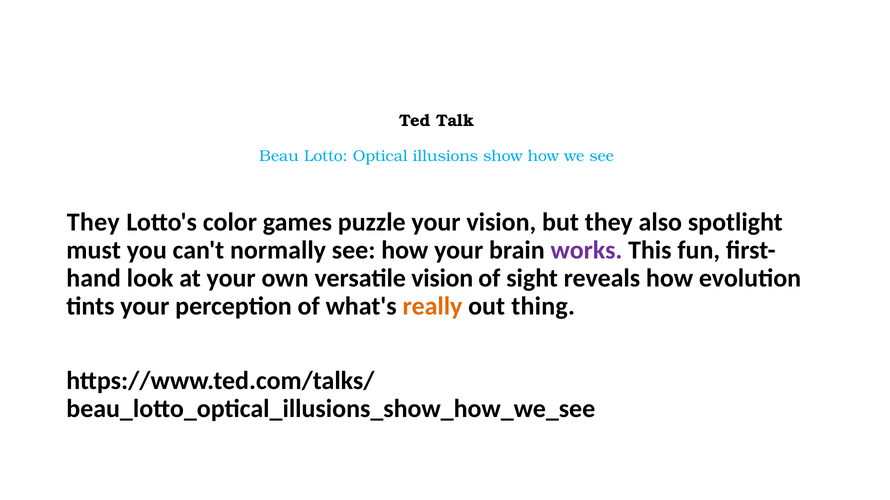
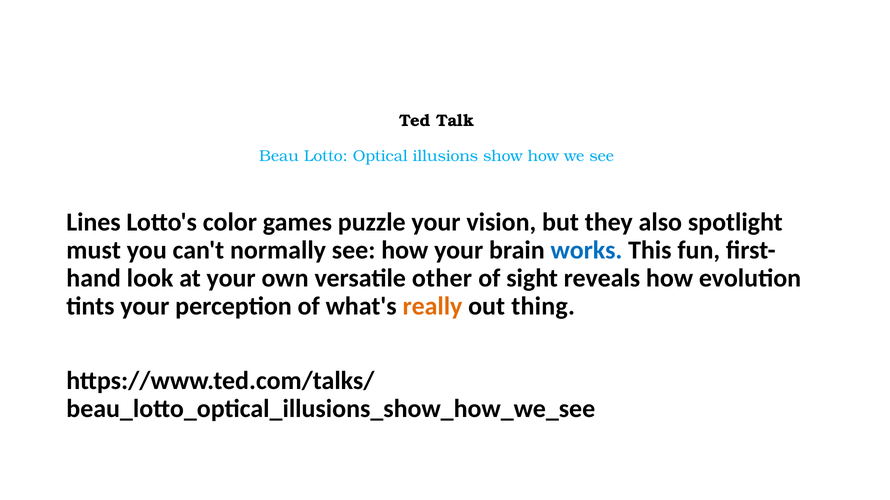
They at (93, 223): They -> Lines
works colour: purple -> blue
versatile vision: vision -> other
